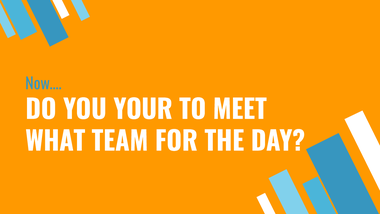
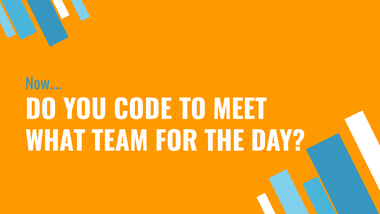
YOUR: YOUR -> CODE
